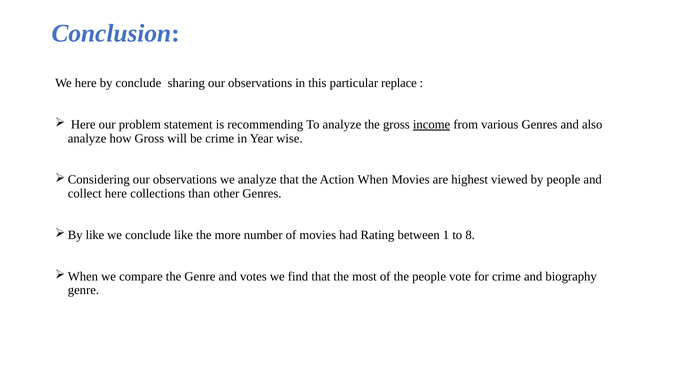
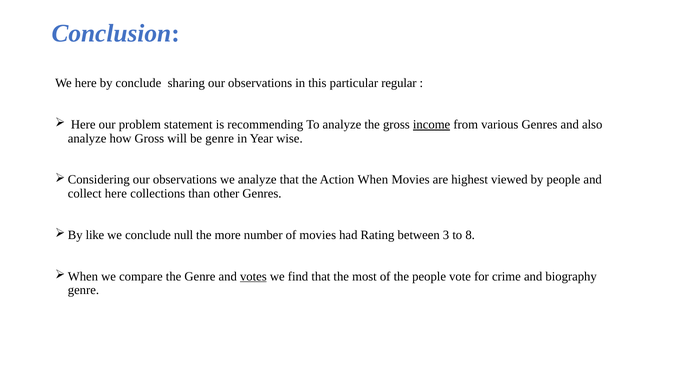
replace: replace -> regular
be crime: crime -> genre
conclude like: like -> null
1: 1 -> 3
votes underline: none -> present
